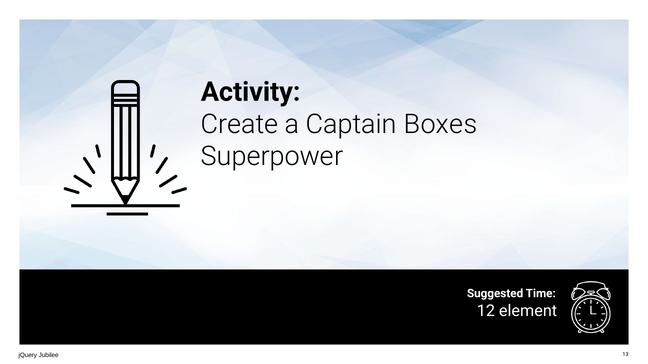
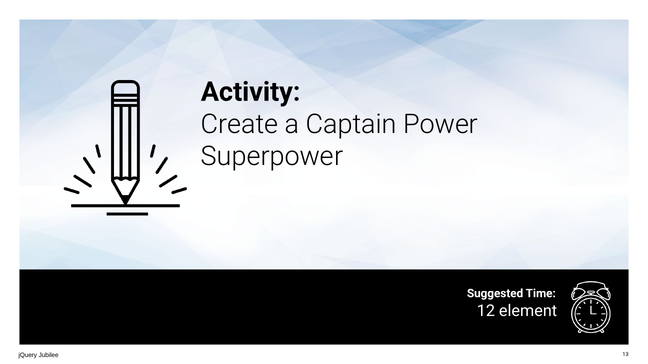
Boxes: Boxes -> Power
